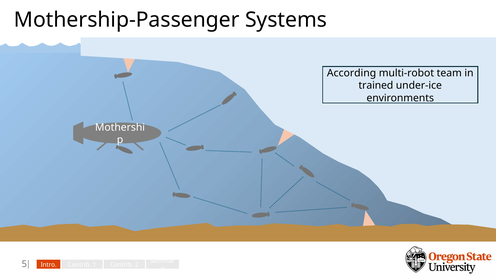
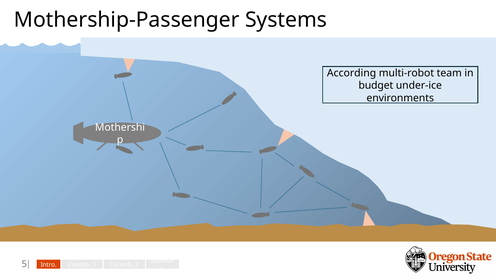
trained: trained -> budget
